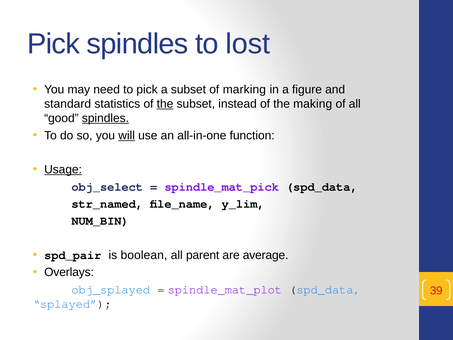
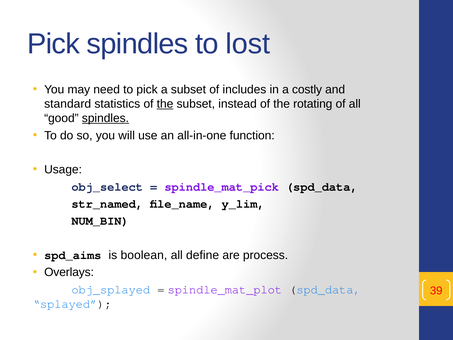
marking: marking -> includes
figure: figure -> costly
making: making -> rotating
will underline: present -> none
Usage underline: present -> none
spd_pair: spd_pair -> spd_aims
parent: parent -> define
average: average -> process
